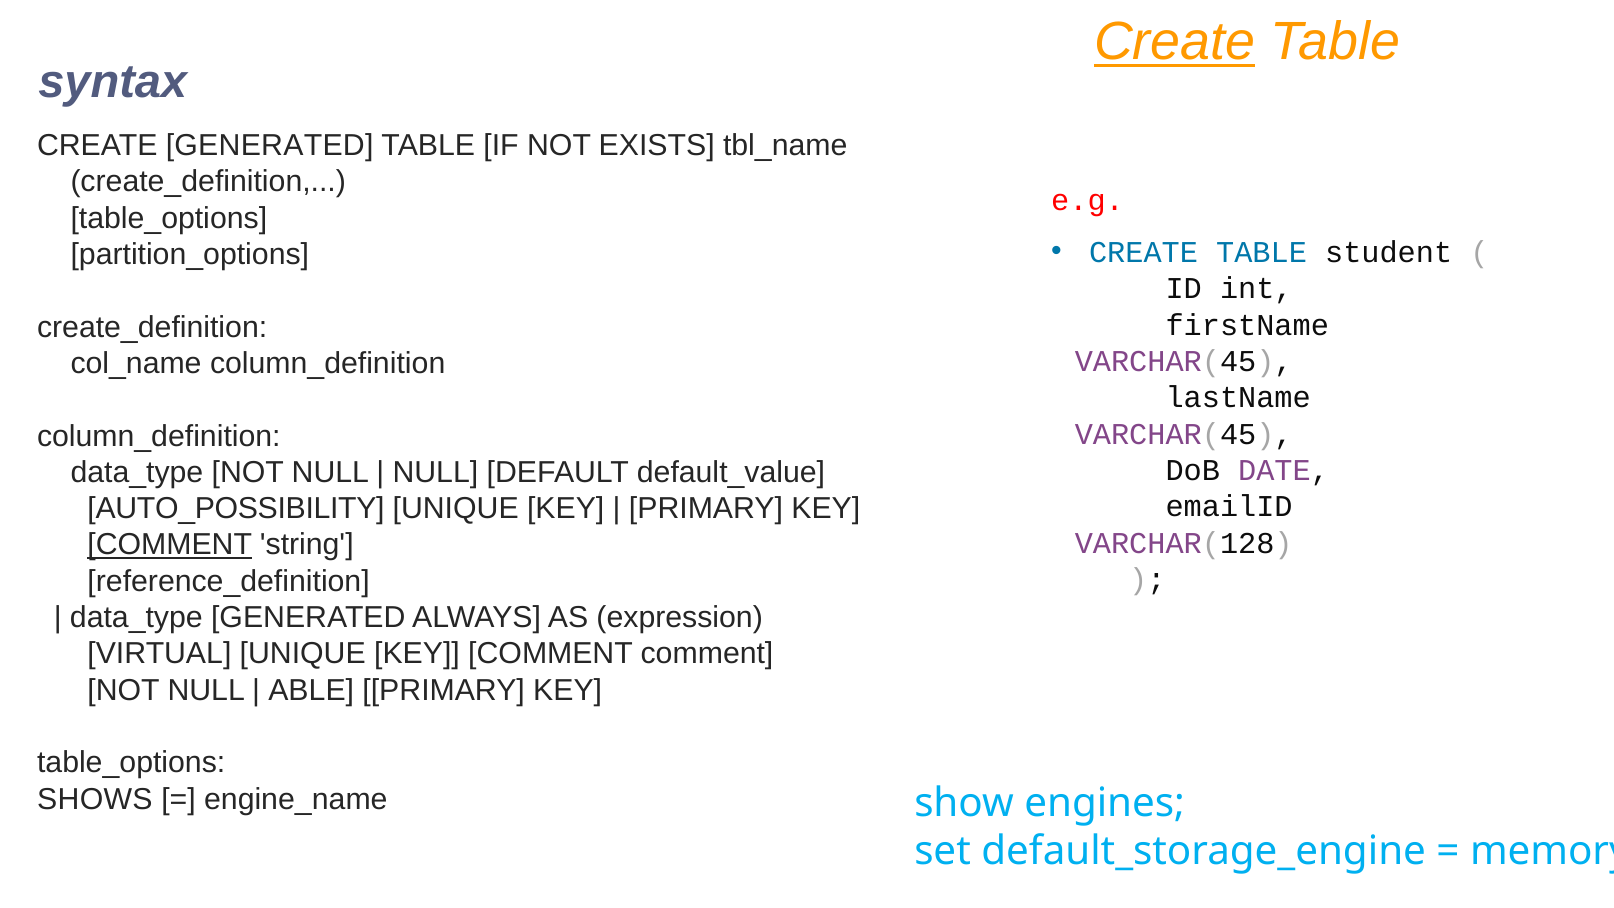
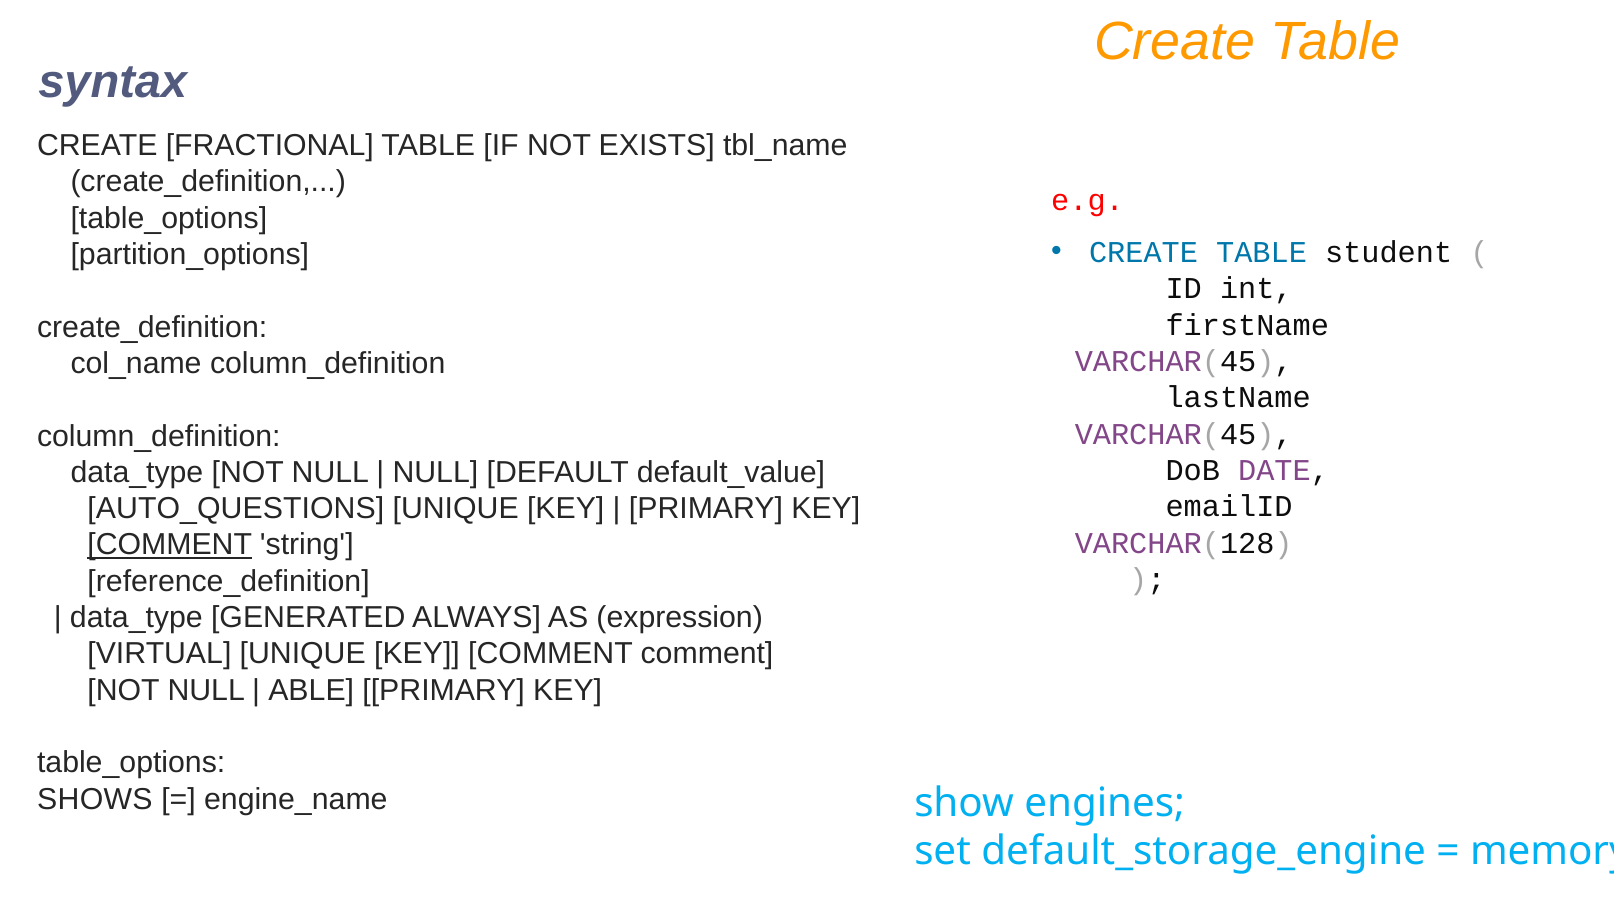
Create at (1175, 42) underline: present -> none
CREATE GENERATED: GENERATED -> FRACTIONAL
AUTO_POSSIBILITY: AUTO_POSSIBILITY -> AUTO_QUESTIONS
